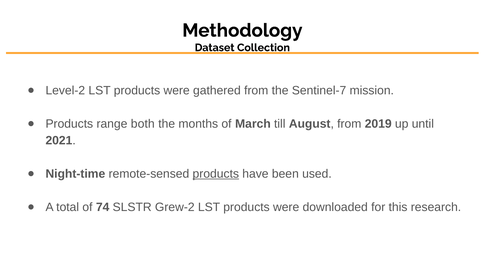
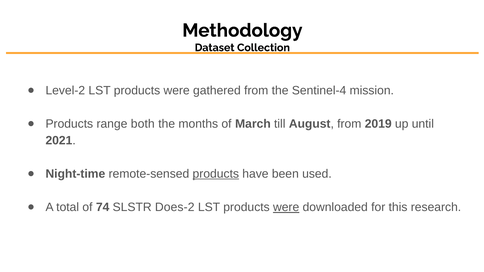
Sentinel-7: Sentinel-7 -> Sentinel-4
Grew-2: Grew-2 -> Does-2
were at (286, 207) underline: none -> present
